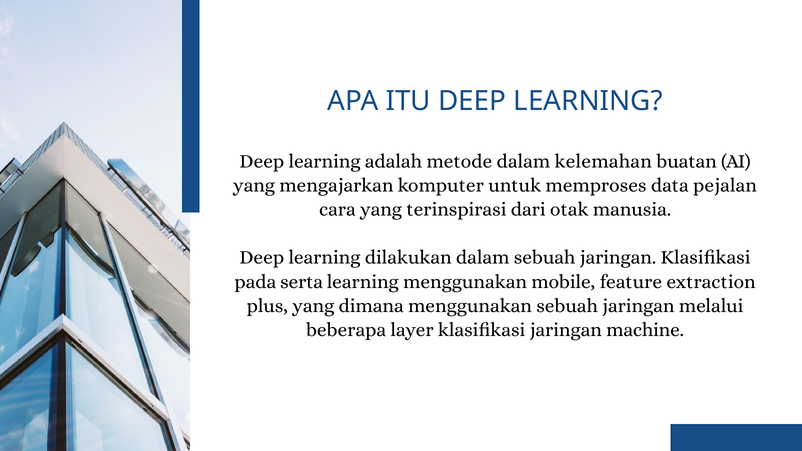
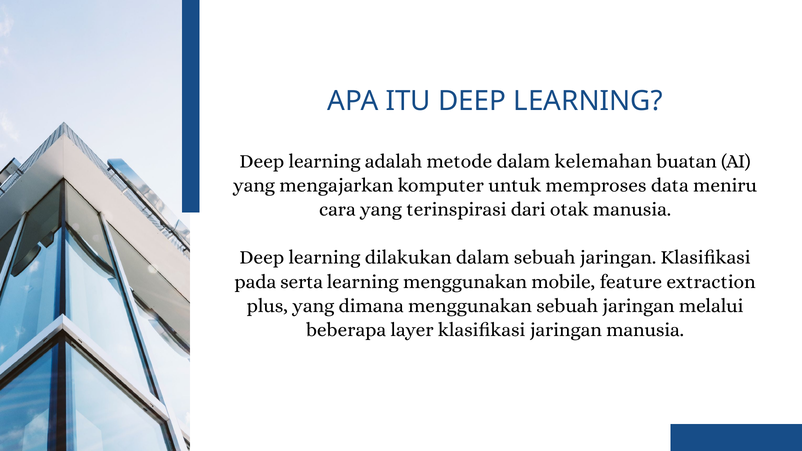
pejalan: pejalan -> meniru
jaringan machine: machine -> manusia
